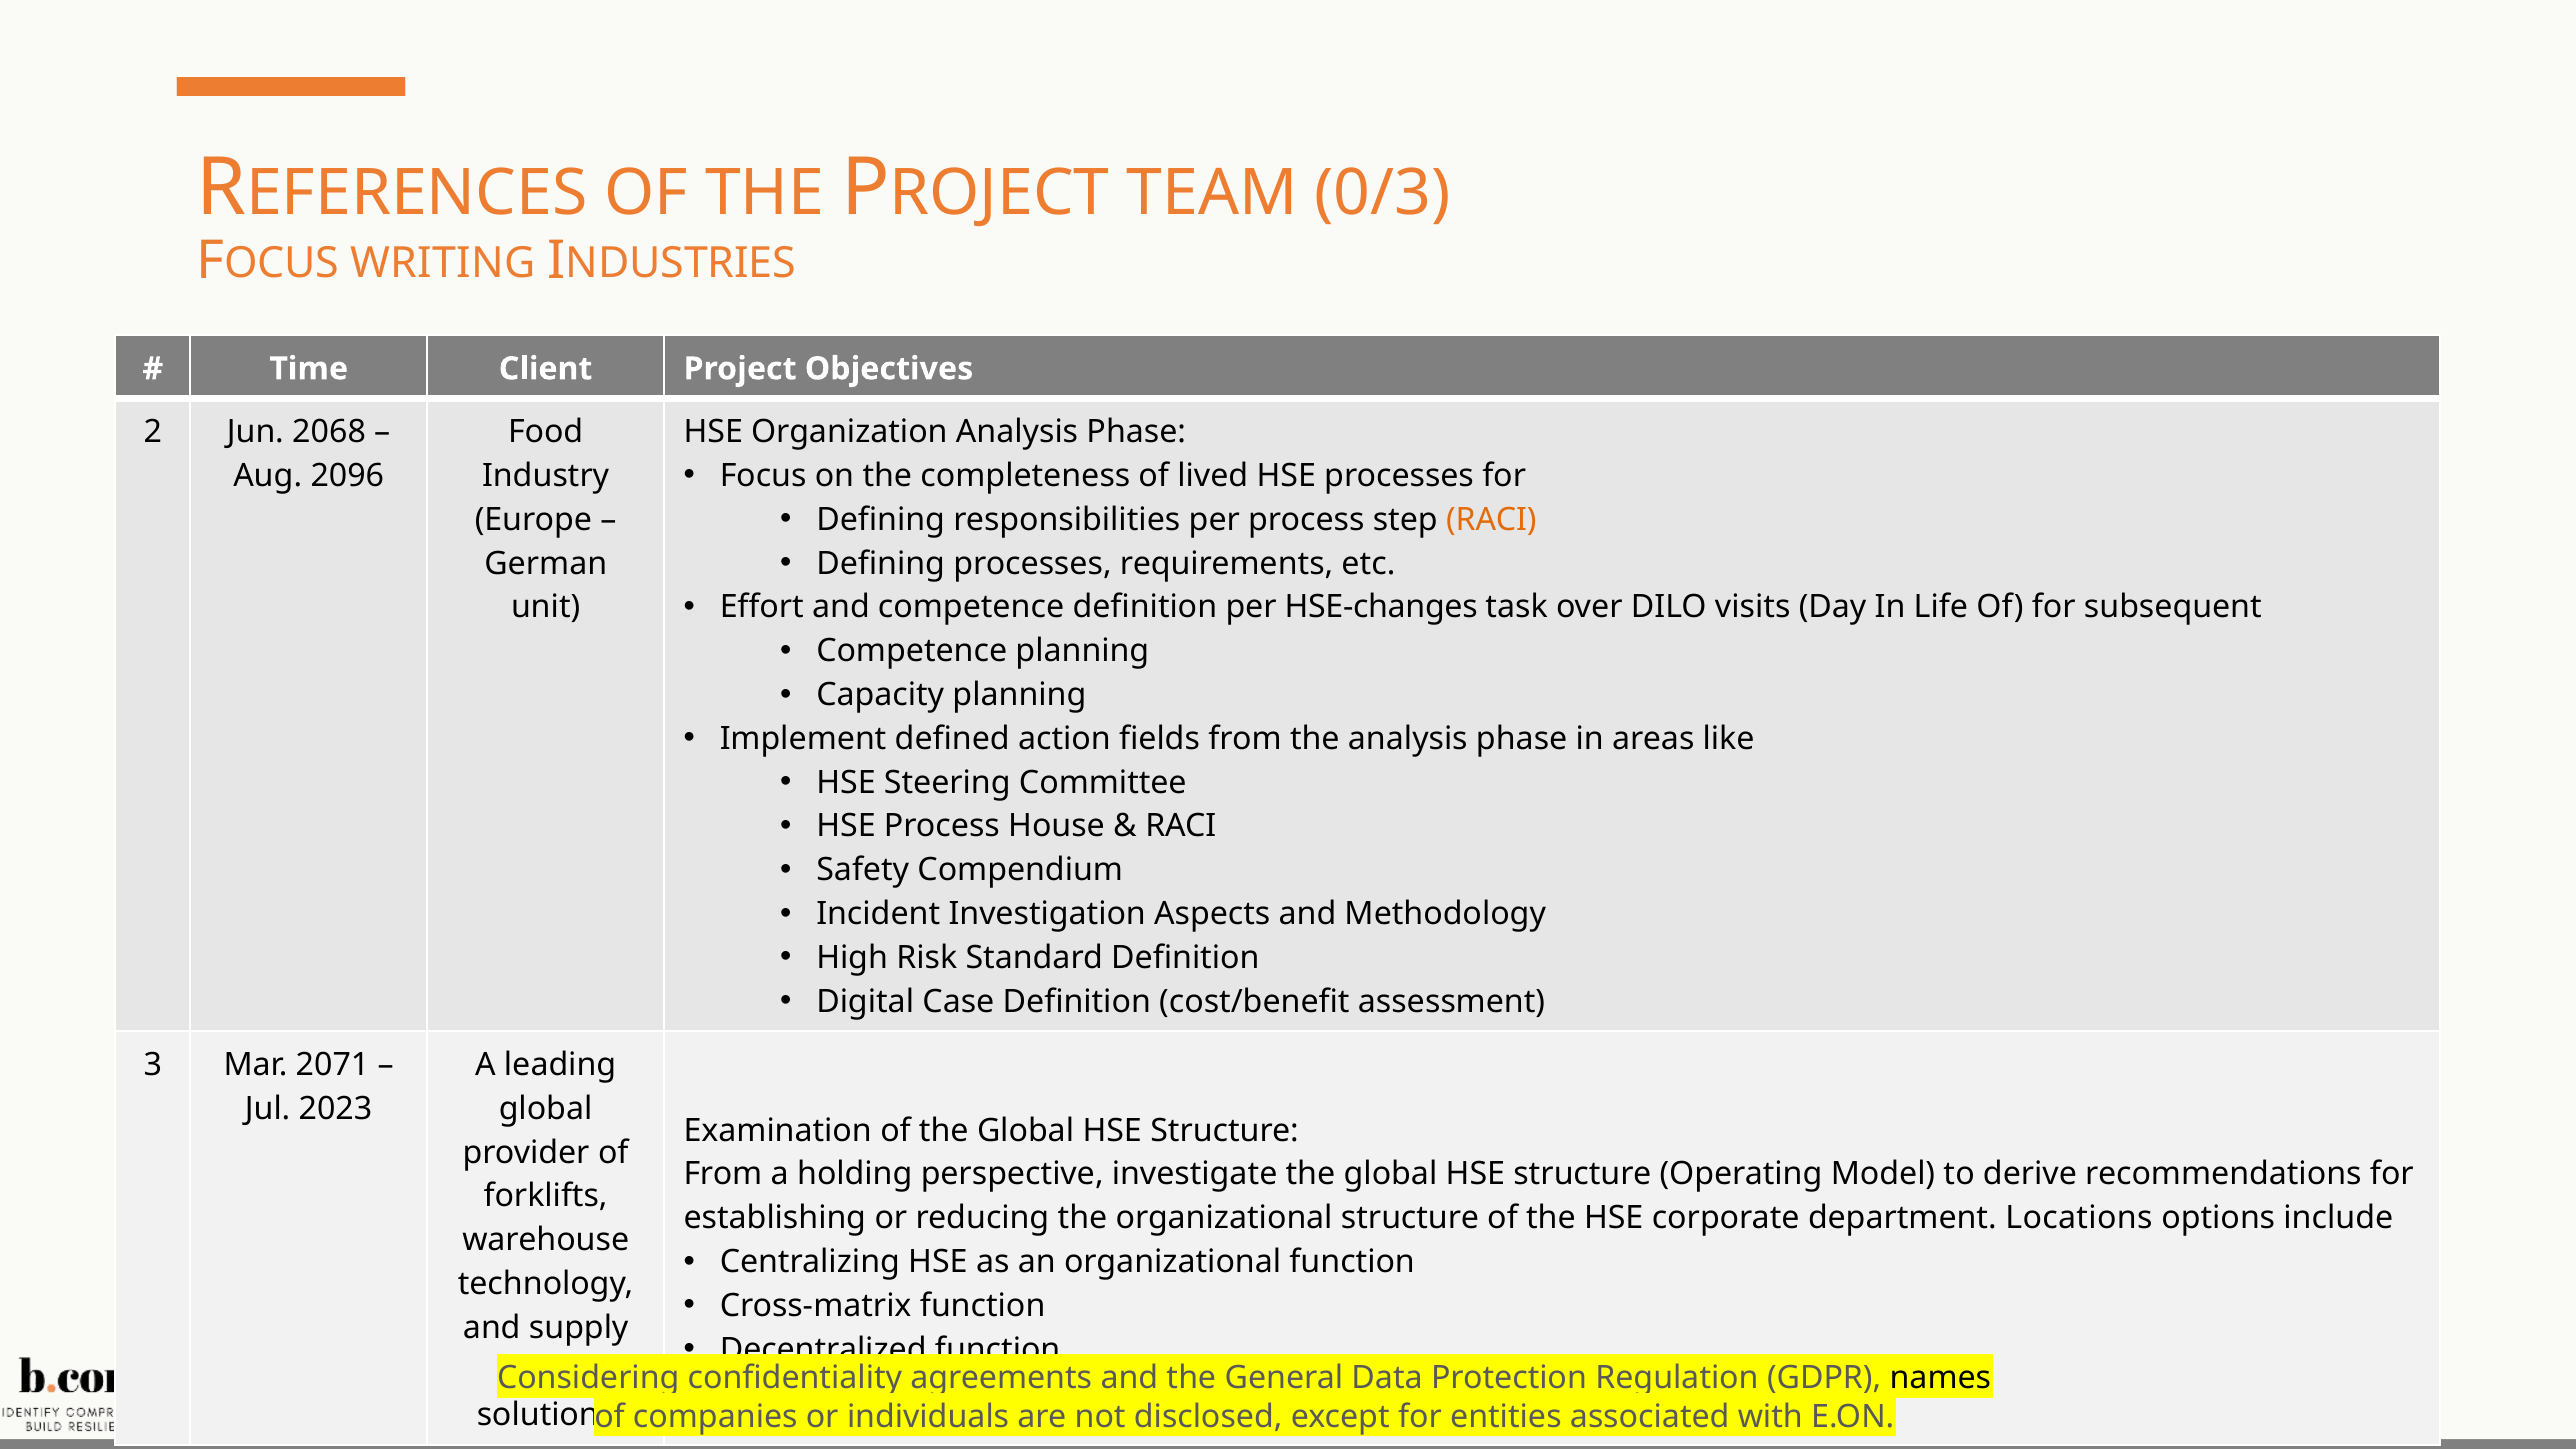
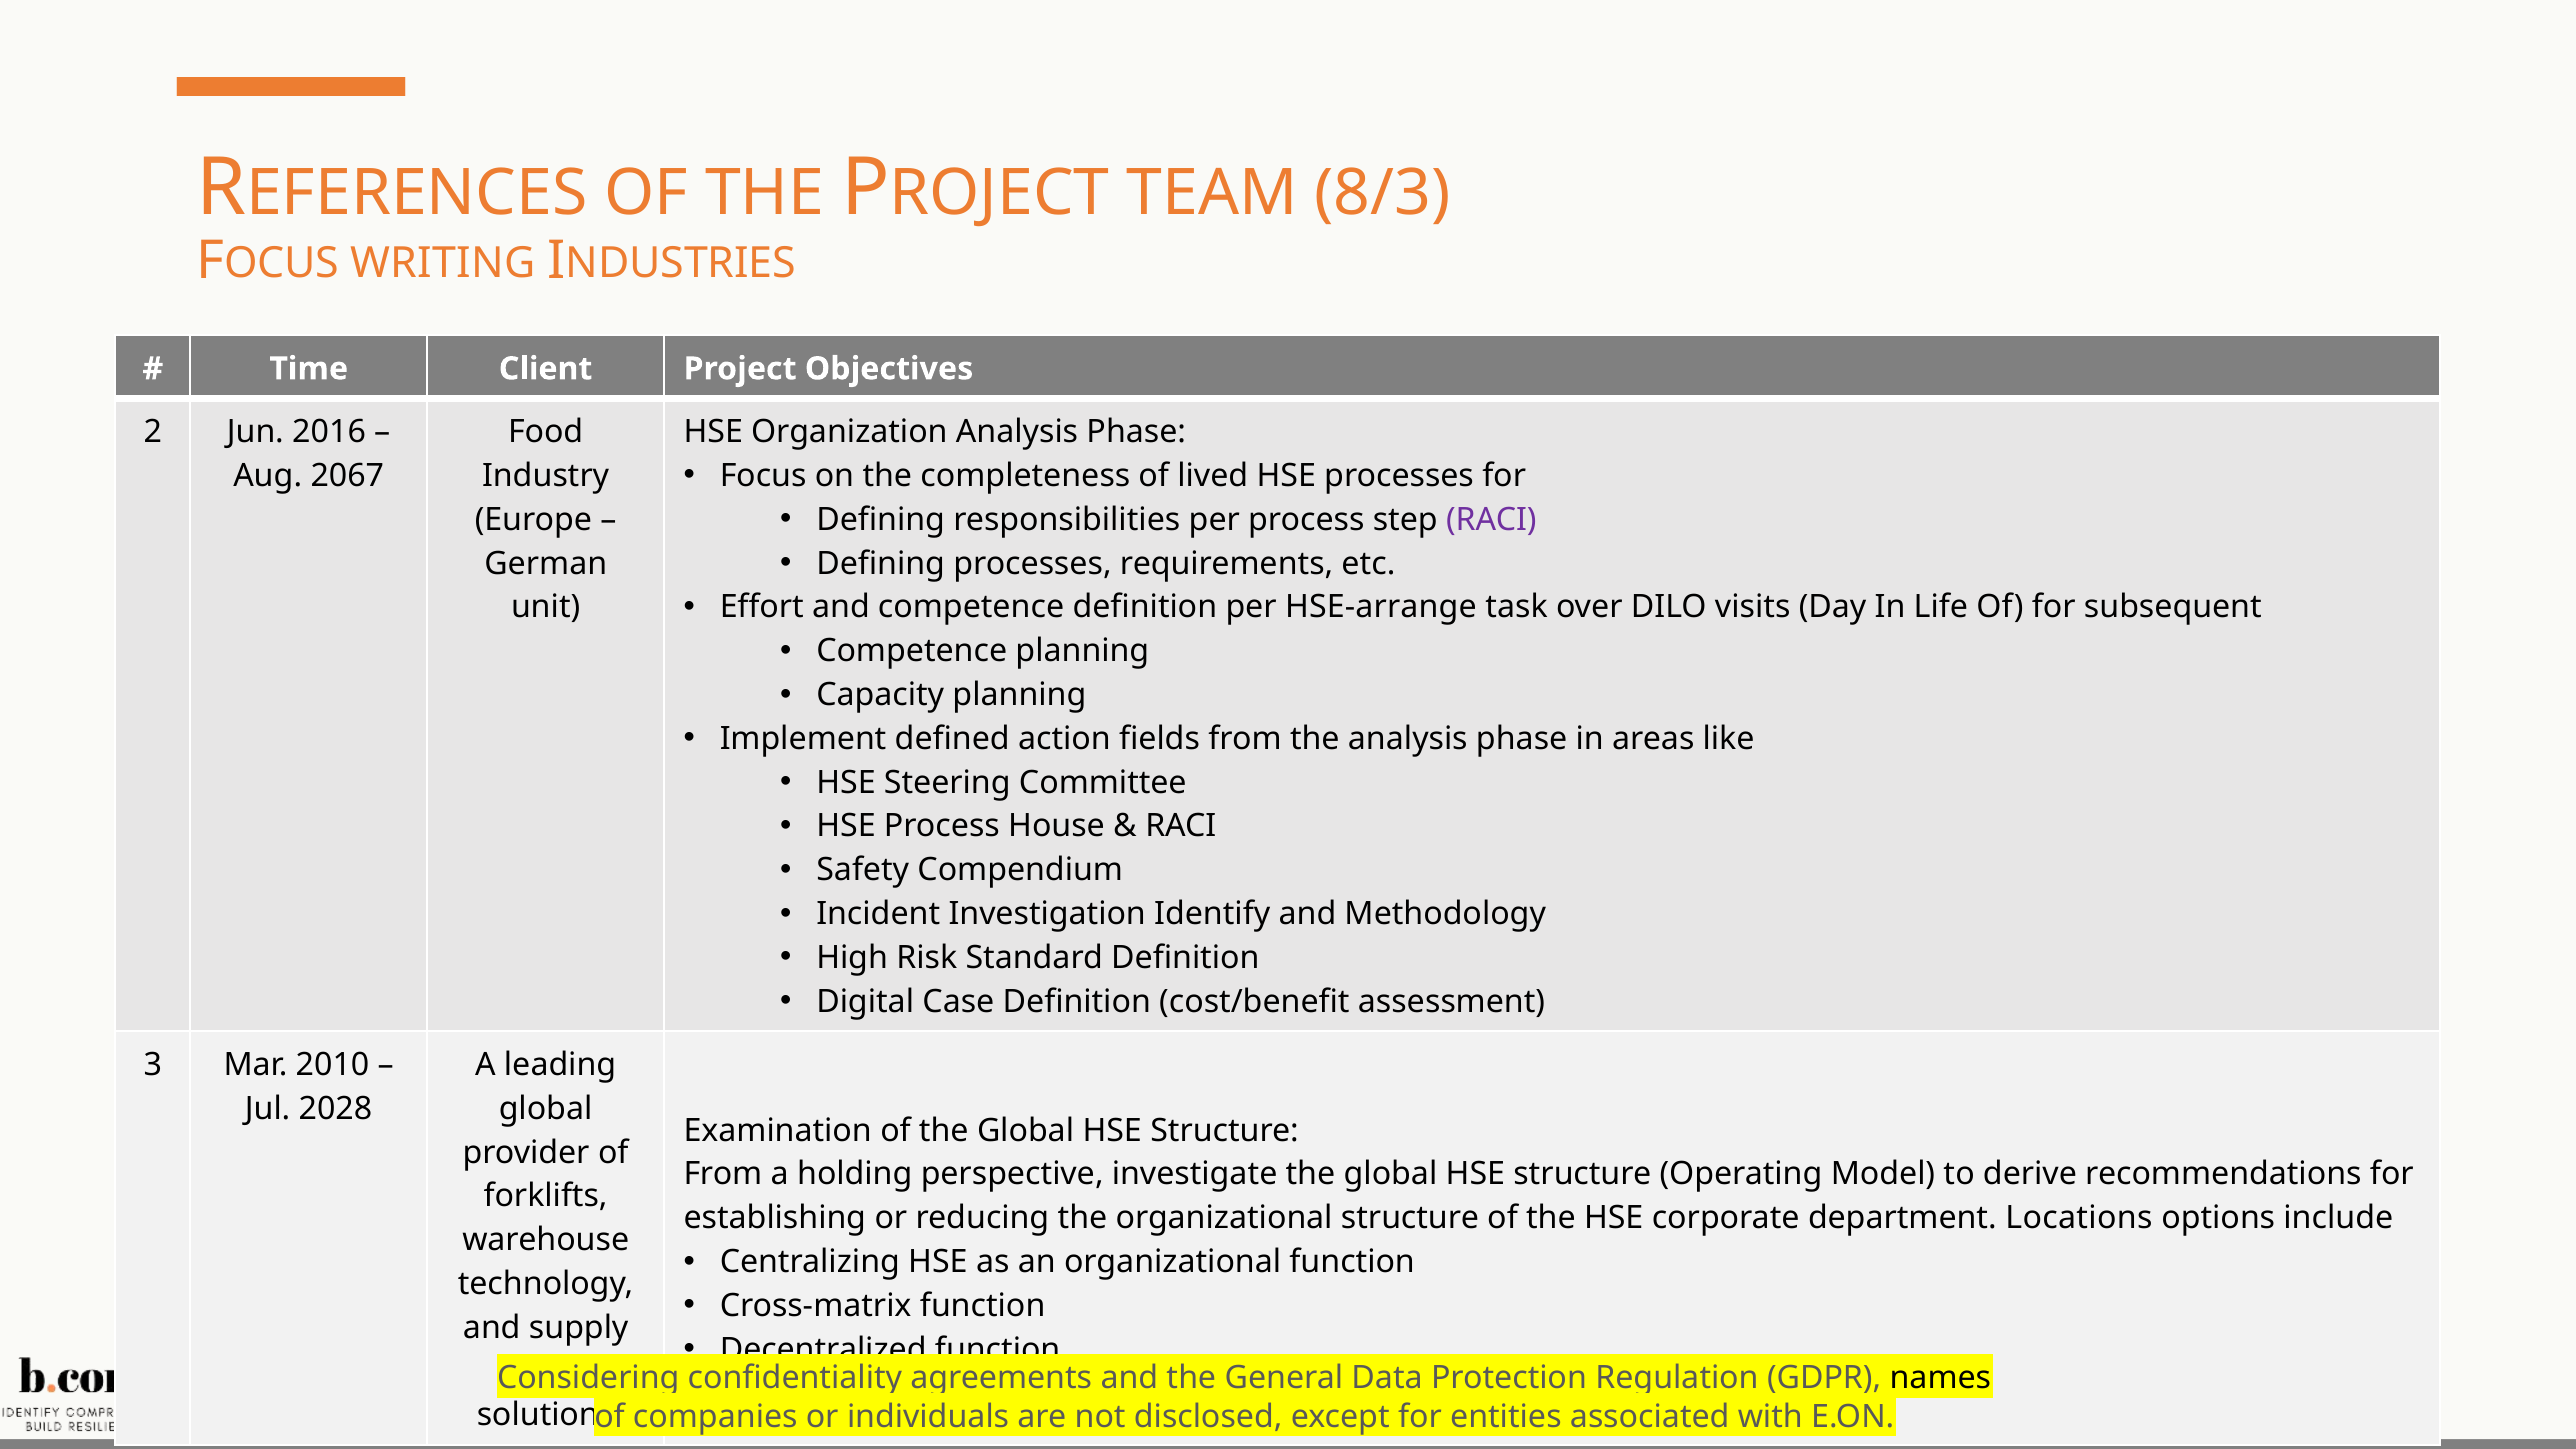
0/3: 0/3 -> 8/3
2068: 2068 -> 2016
2096: 2096 -> 2067
RACI at (1491, 520) colour: orange -> purple
HSE-changes: HSE-changes -> HSE-arrange
Aspects: Aspects -> Identify
2071: 2071 -> 2010
2023: 2023 -> 2028
